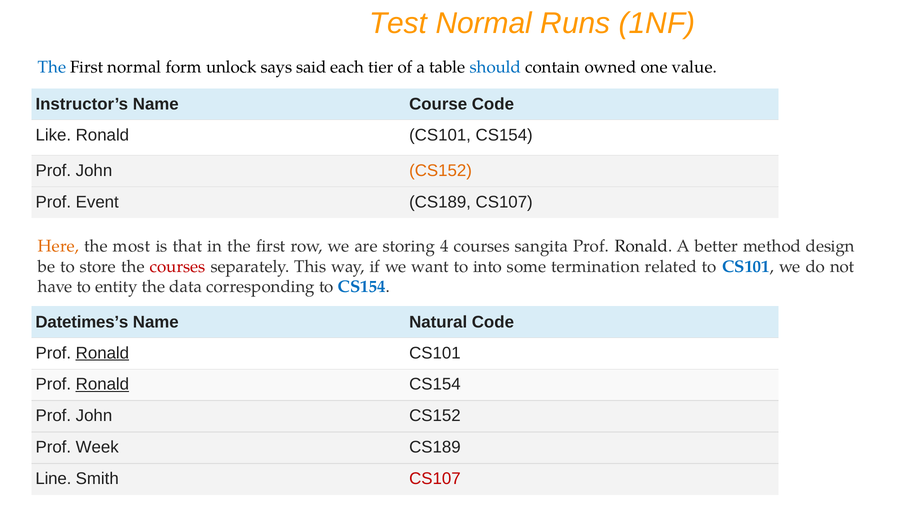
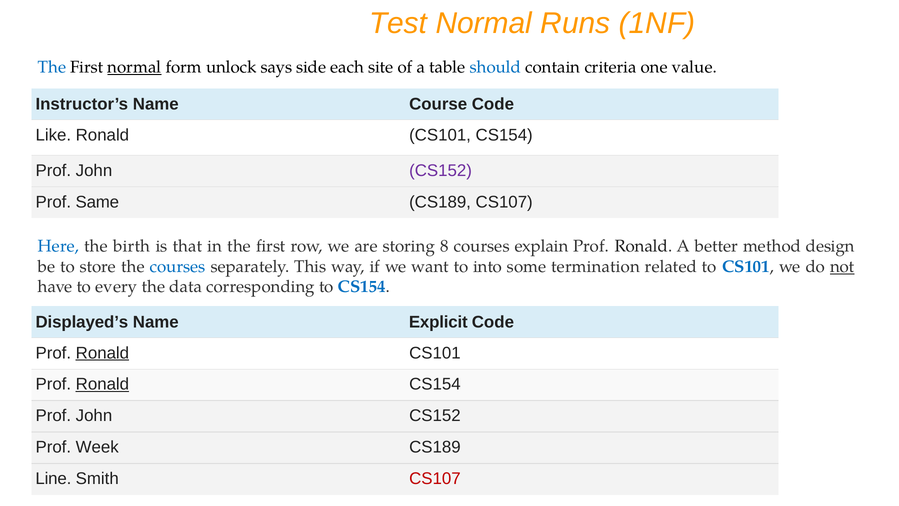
normal at (134, 67) underline: none -> present
said: said -> side
tier: tier -> site
owned: owned -> criteria
CS152 at (441, 170) colour: orange -> purple
Event: Event -> Same
Here colour: orange -> blue
most: most -> birth
4: 4 -> 8
sangita: sangita -> explain
courses at (178, 266) colour: red -> blue
not underline: none -> present
entity: entity -> every
Datetimes’s: Datetimes’s -> Displayed’s
Natural: Natural -> Explicit
